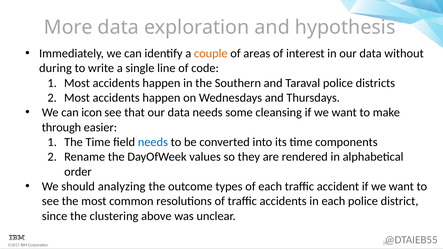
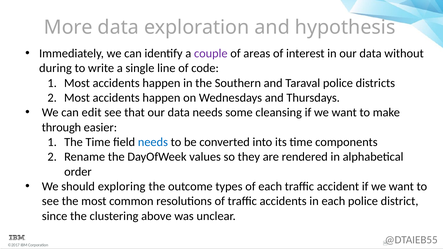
couple colour: orange -> purple
icon: icon -> edit
analyzing: analyzing -> exploring
